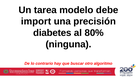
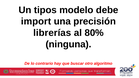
tarea: tarea -> tipos
diabetes: diabetes -> librerías
